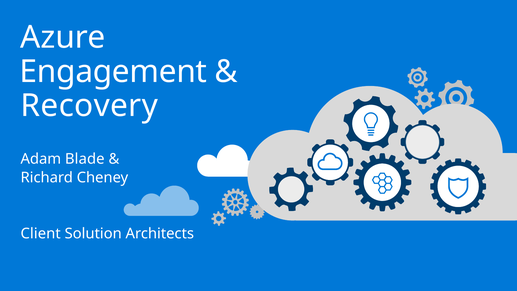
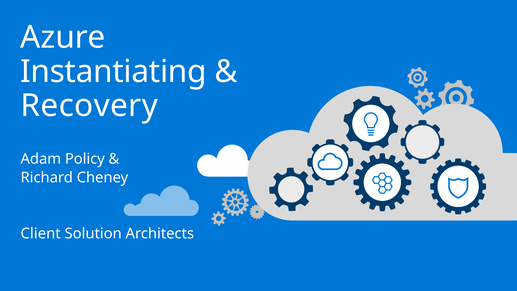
Engagement: Engagement -> Instantiating
Blade: Blade -> Policy
